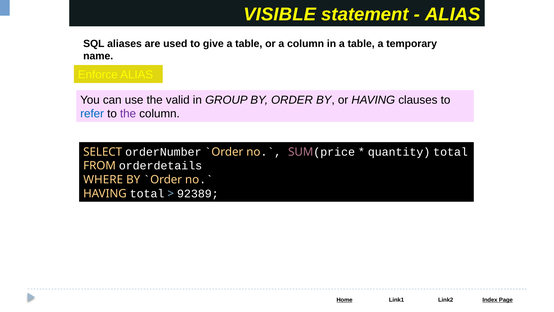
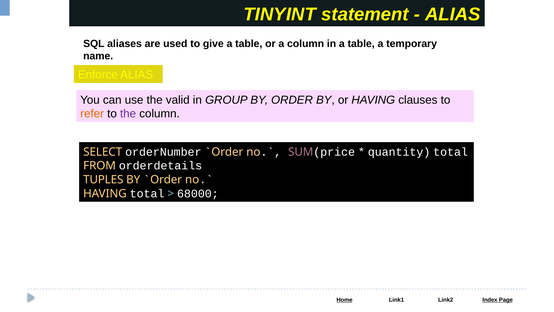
VISIBLE: VISIBLE -> TINYINT
refer colour: blue -> orange
WHERE: WHERE -> TUPLES
92389: 92389 -> 68000
